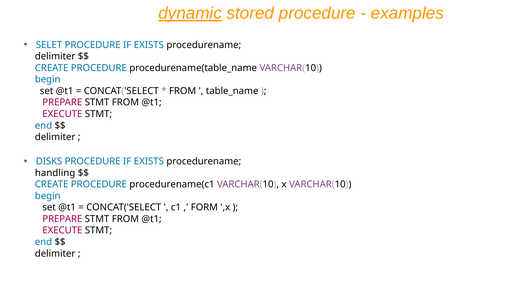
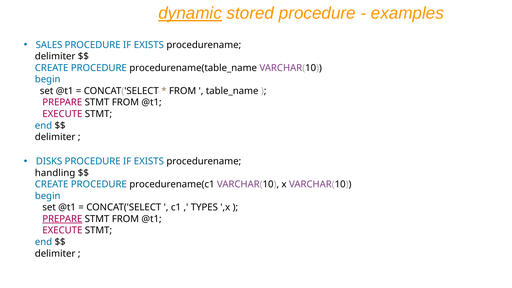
SELET: SELET -> SALES
FORM: FORM -> TYPES
PREPARE at (62, 219) underline: none -> present
